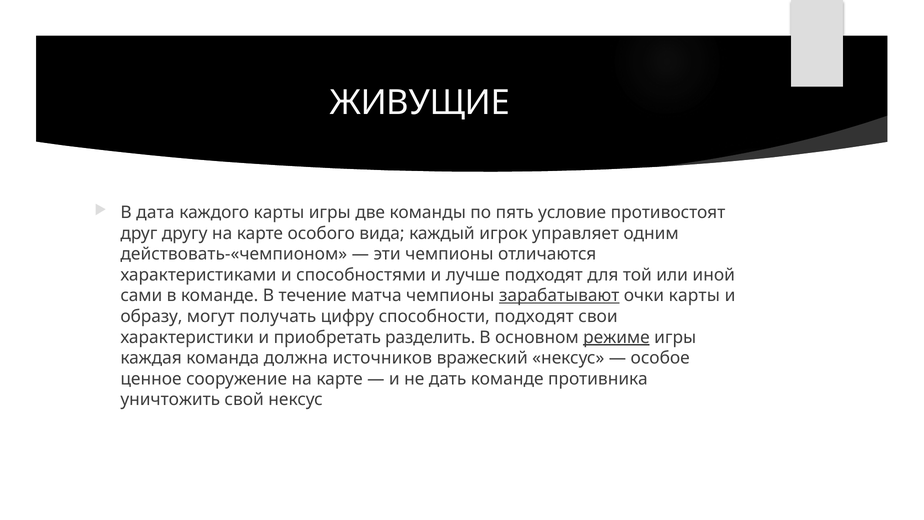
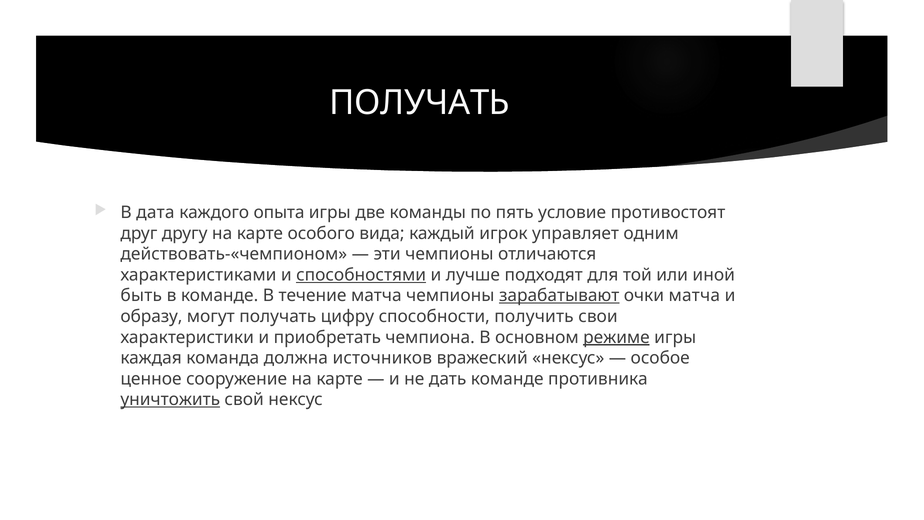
ЖИВУЩИЕ at (420, 103): ЖИВУЩИЕ -> ПОЛУЧАТЬ
каждого карты: карты -> опыта
способностями underline: none -> present
сами: сами -> быть
очки карты: карты -> матча
способности подходят: подходят -> получить
разделить: разделить -> чемпиона
уничтожить underline: none -> present
